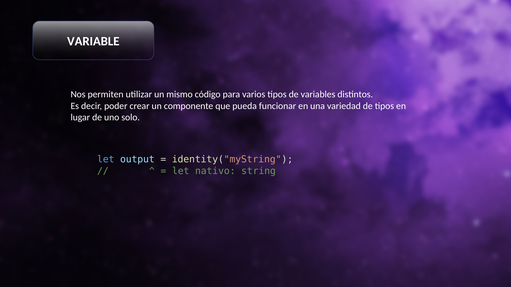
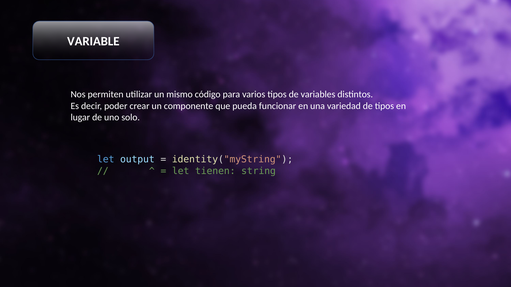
nativo: nativo -> tienen
